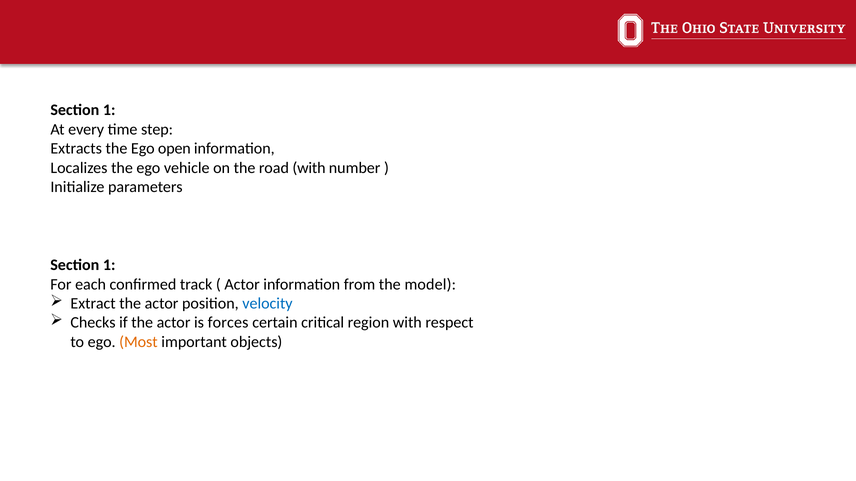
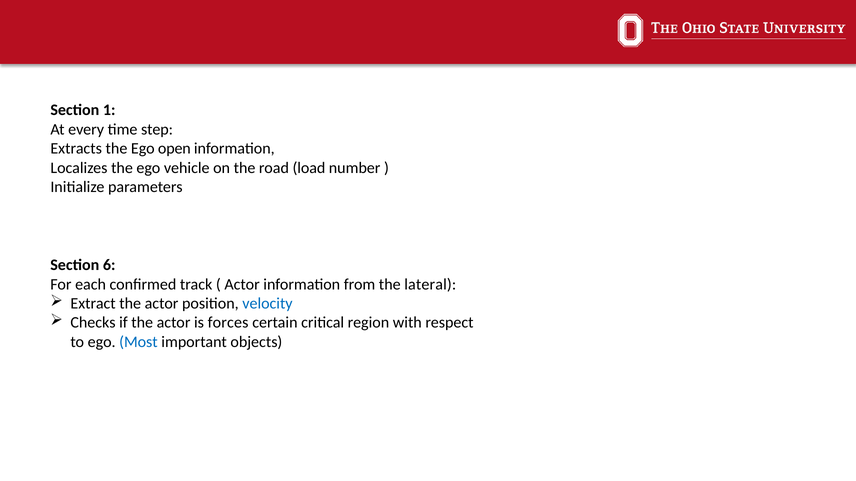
road with: with -> load
1 at (109, 265): 1 -> 6
model: model -> lateral
Most colour: orange -> blue
